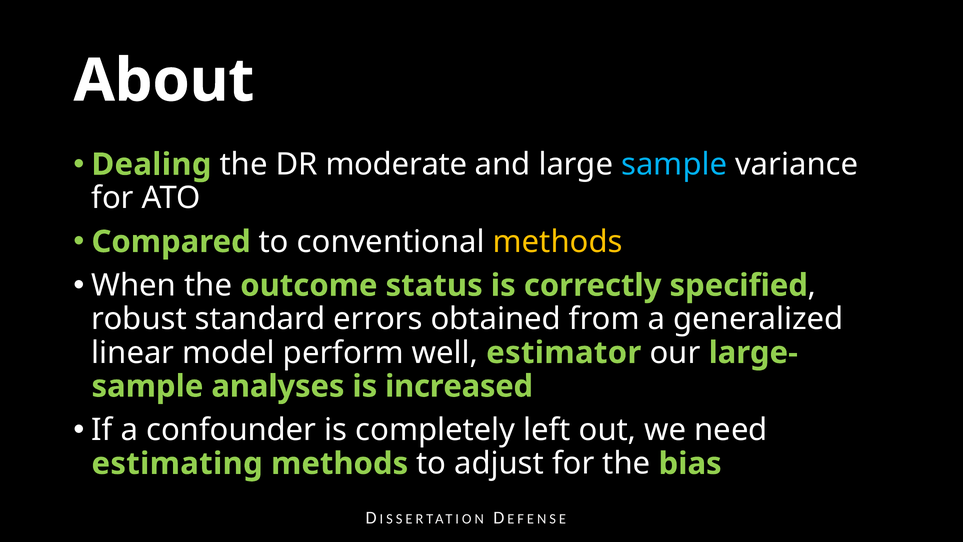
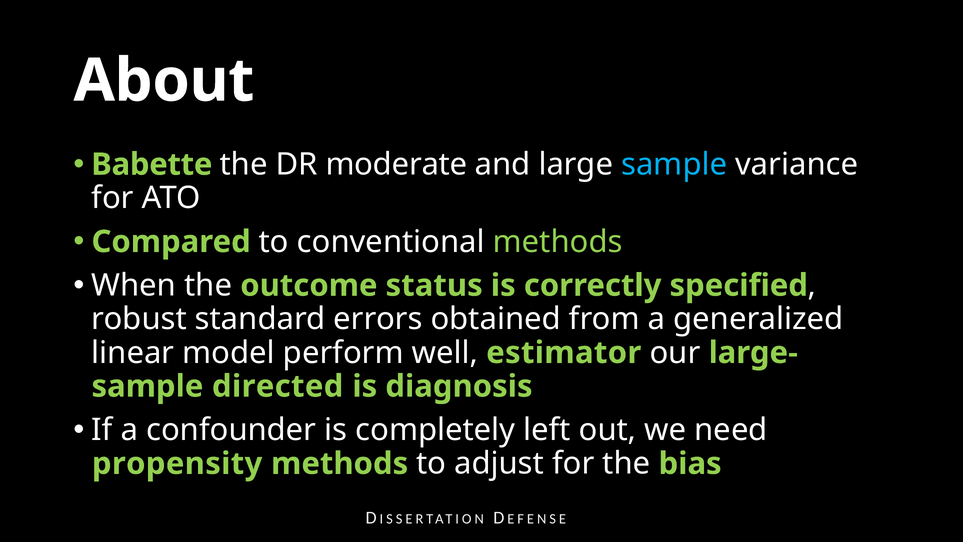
Dealing: Dealing -> Babette
methods at (558, 242) colour: yellow -> light green
analyses: analyses -> directed
increased: increased -> diagnosis
estimating: estimating -> propensity
